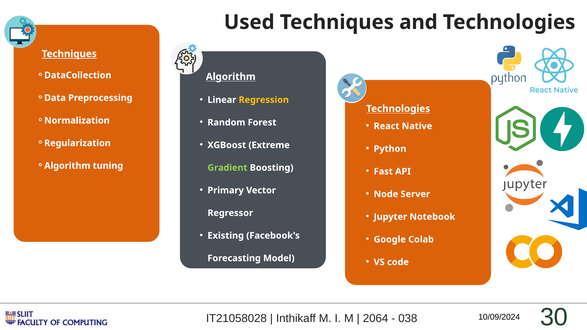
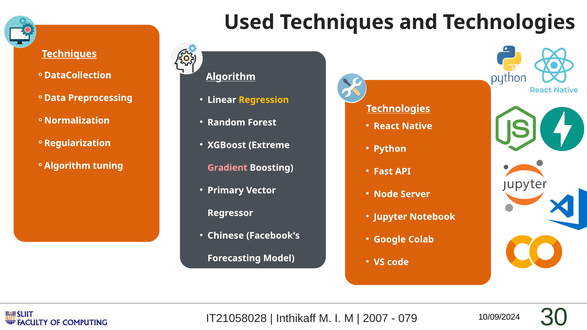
Gradient colour: light green -> pink
Existing: Existing -> Chinese
2064: 2064 -> 2007
038: 038 -> 079
